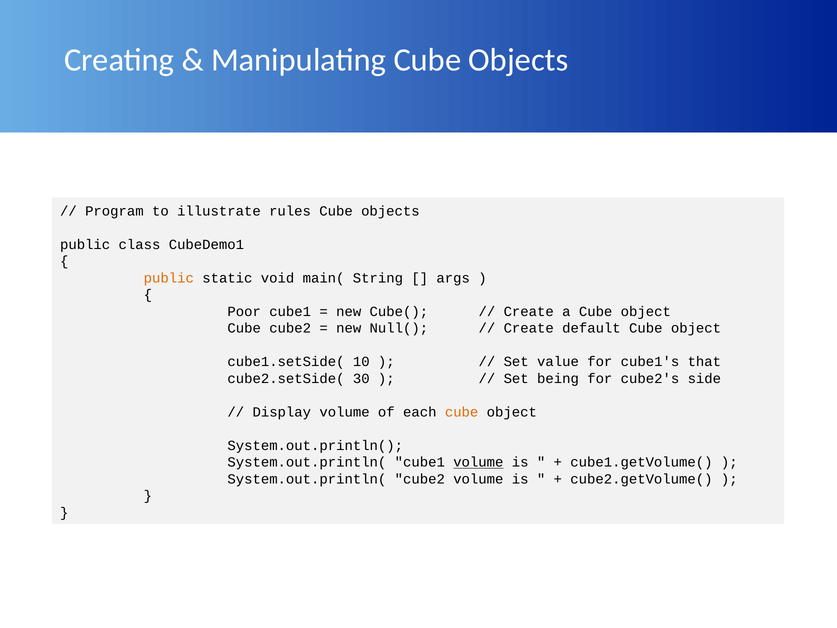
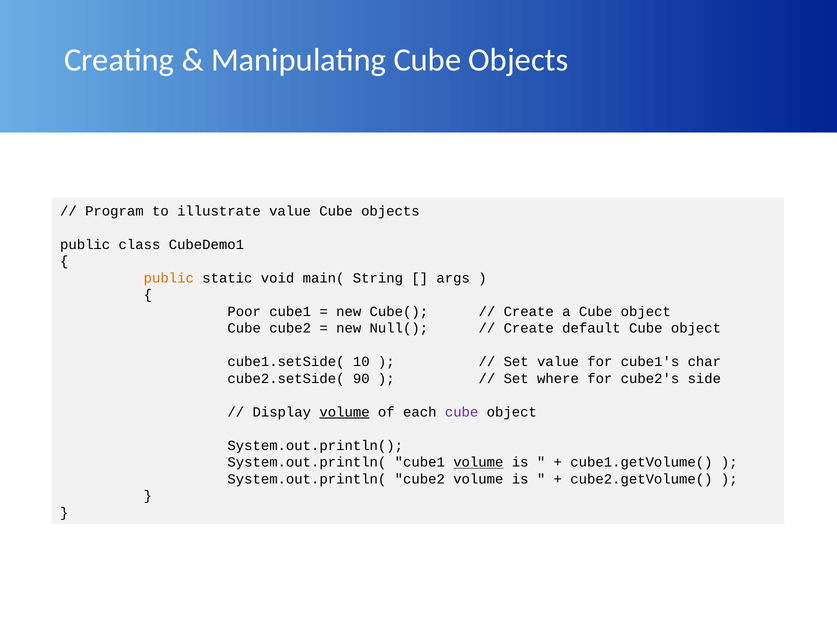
illustrate rules: rules -> value
that: that -> char
30: 30 -> 90
being: being -> where
volume at (345, 412) underline: none -> present
cube at (462, 412) colour: orange -> purple
